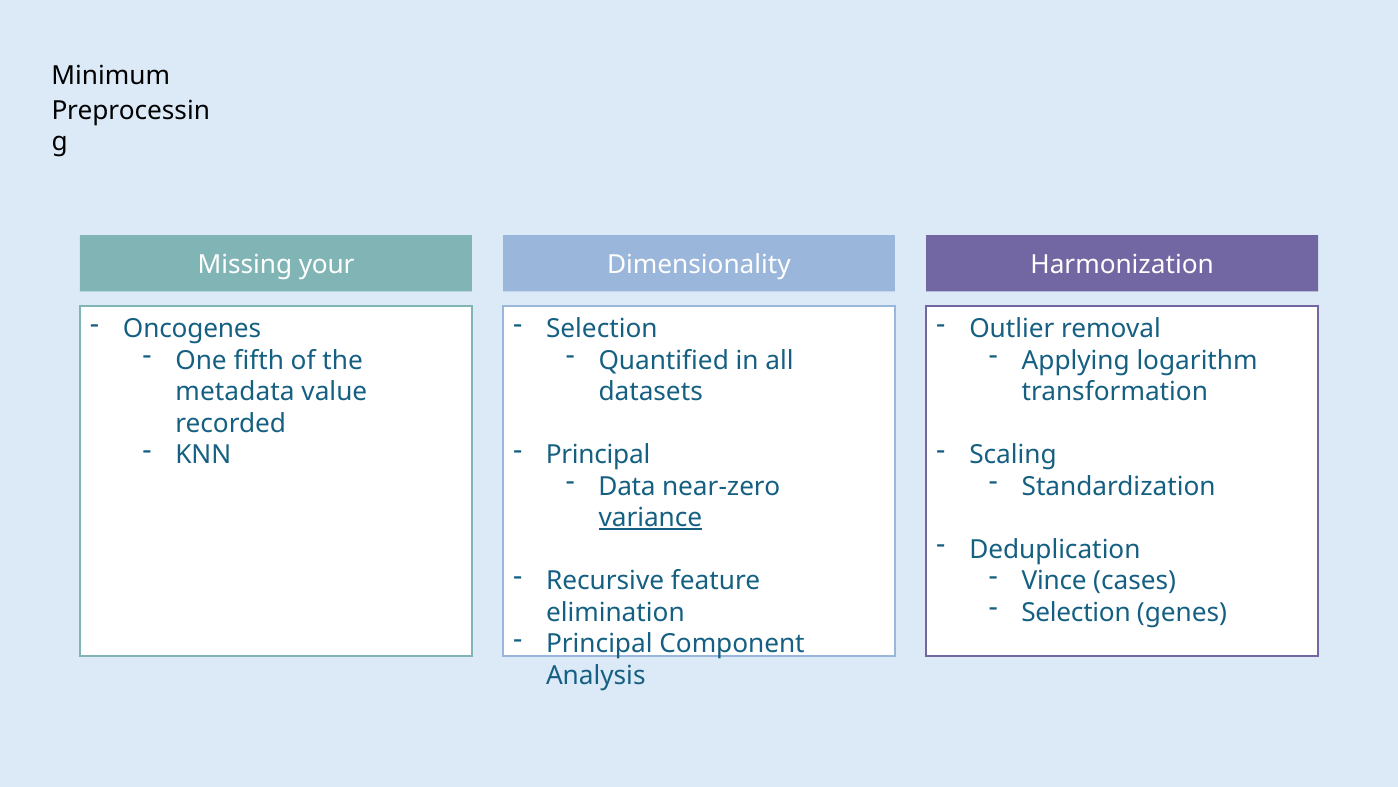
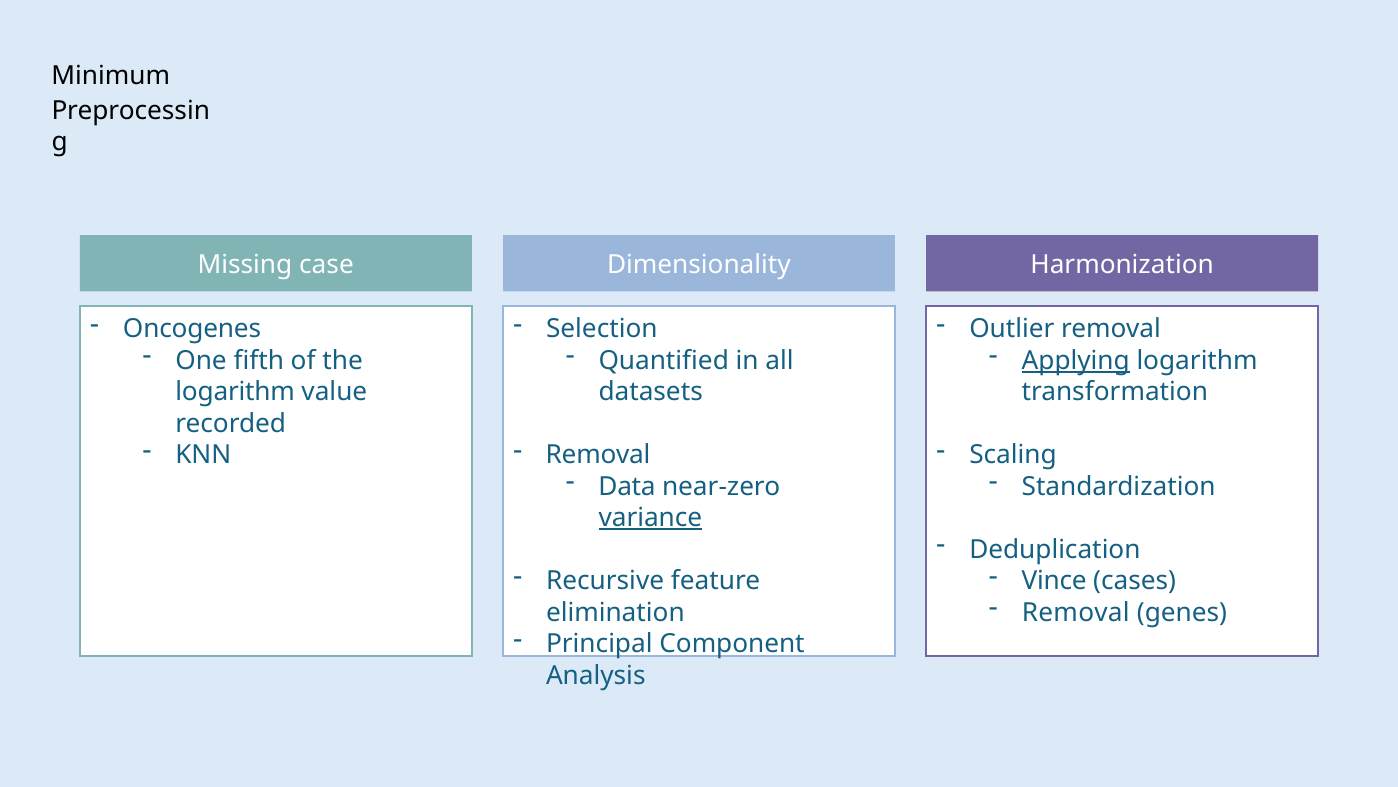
your: your -> case
Applying underline: none -> present
metadata at (235, 392): metadata -> logarithm
Principal at (598, 455): Principal -> Removal
Selection at (1076, 612): Selection -> Removal
